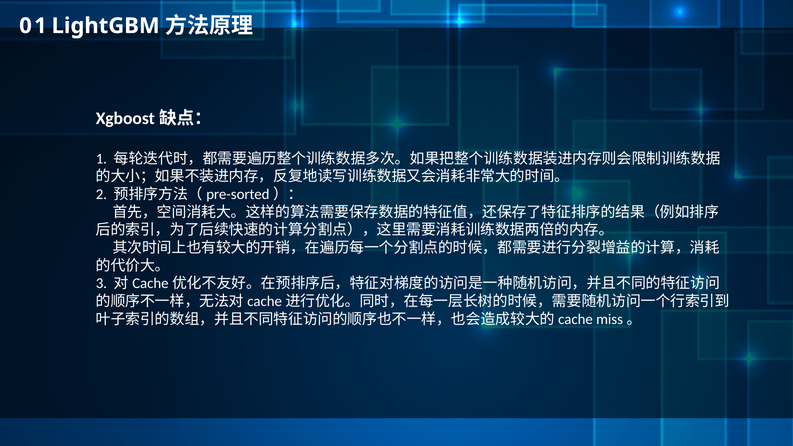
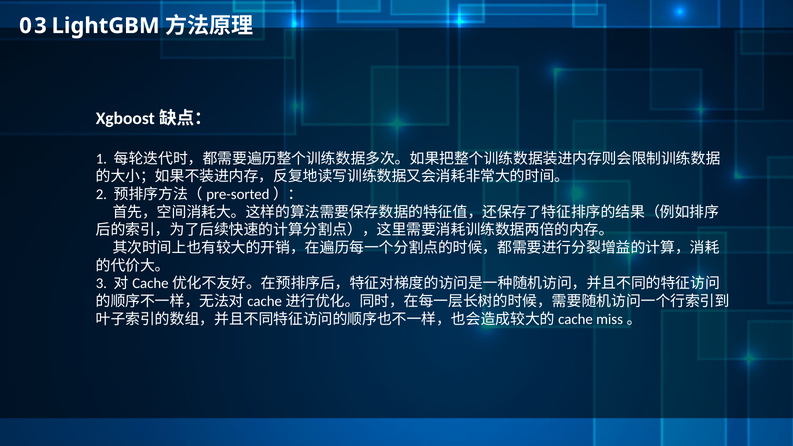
0 1: 1 -> 3
